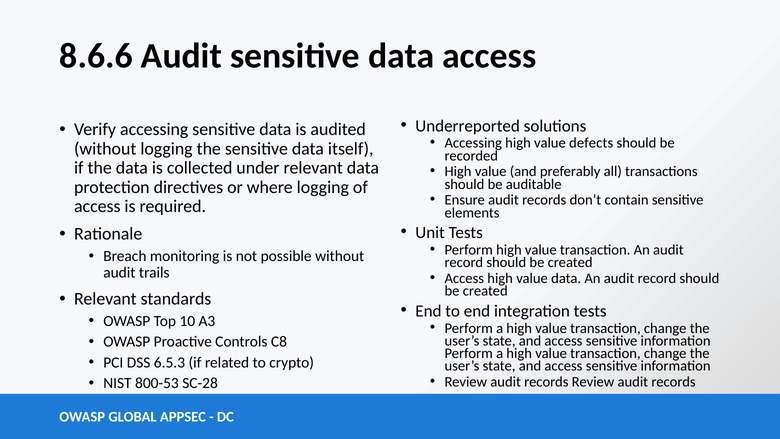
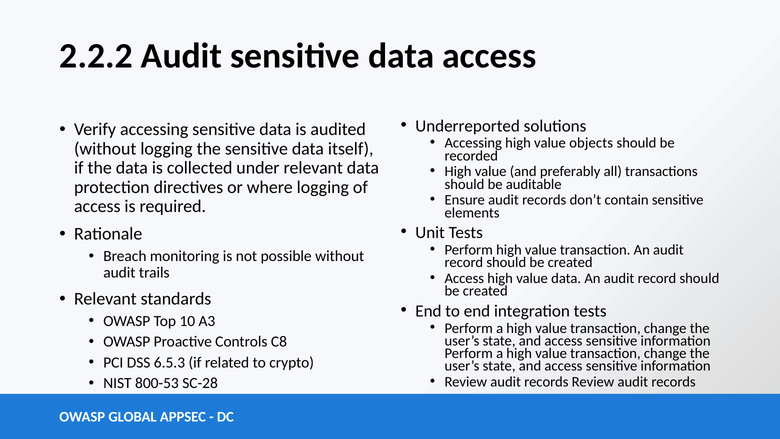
8.6.6: 8.6.6 -> 2.2.2
defects: defects -> objects
